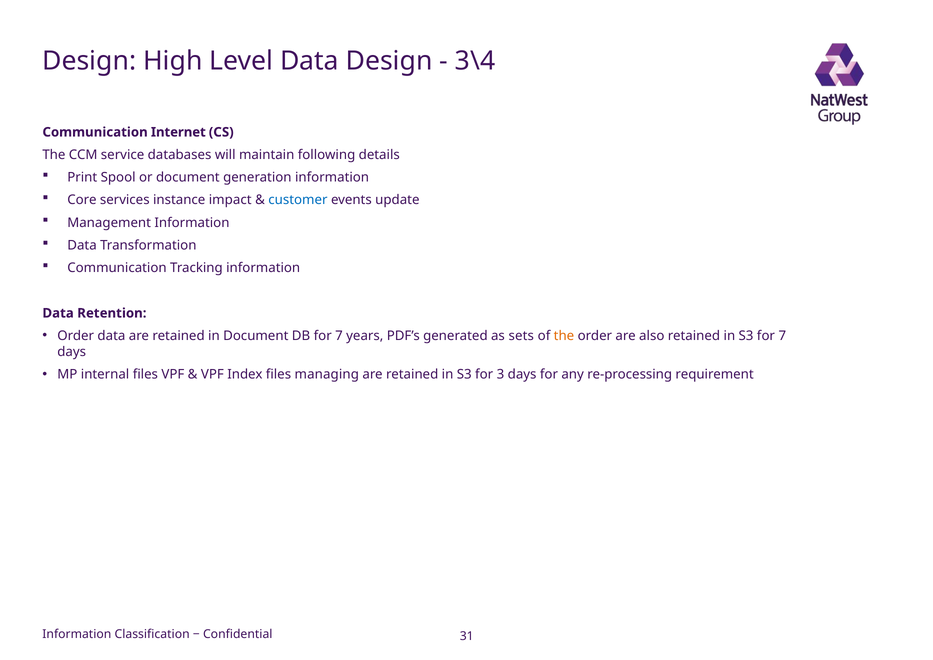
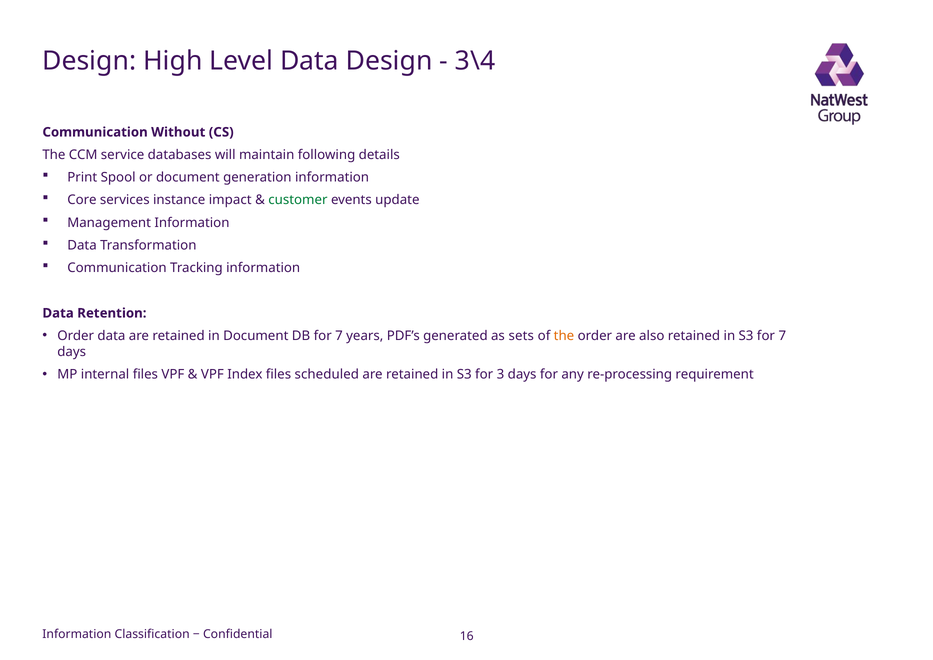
Internet: Internet -> Without
customer colour: blue -> green
managing: managing -> scheduled
31: 31 -> 16
